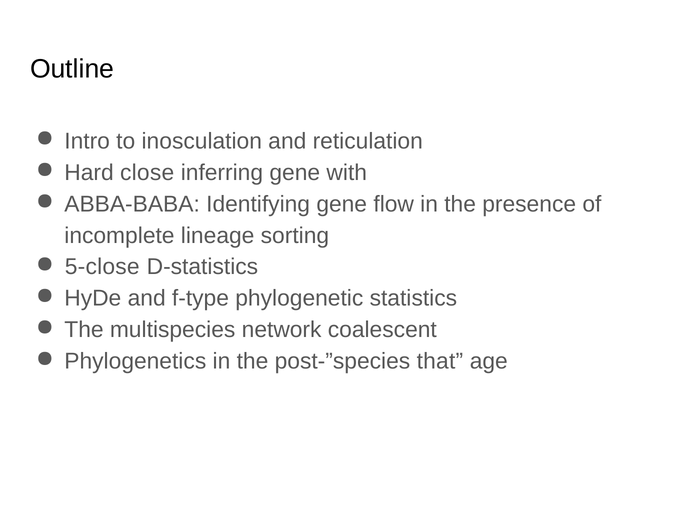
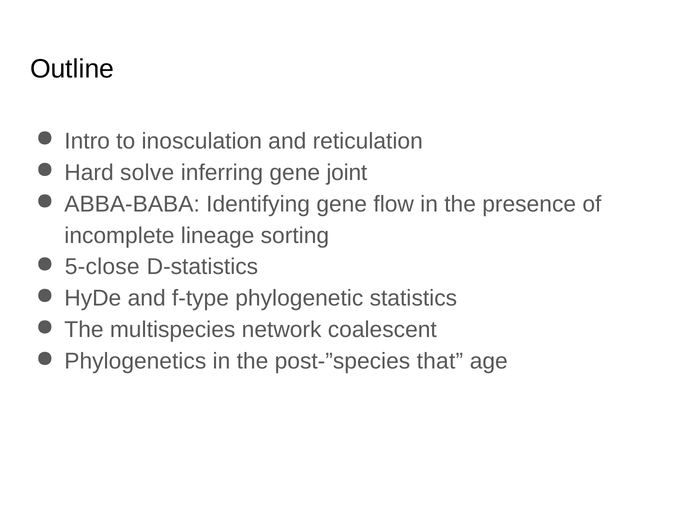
close: close -> solve
with: with -> joint
